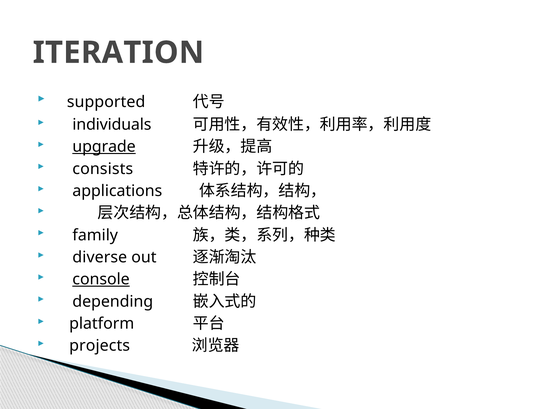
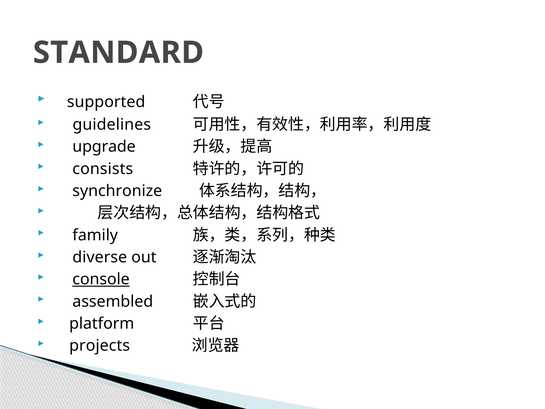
ITERATION: ITERATION -> STANDARD
individuals: individuals -> guidelines
upgrade underline: present -> none
applications: applications -> synchronize
depending: depending -> assembled
